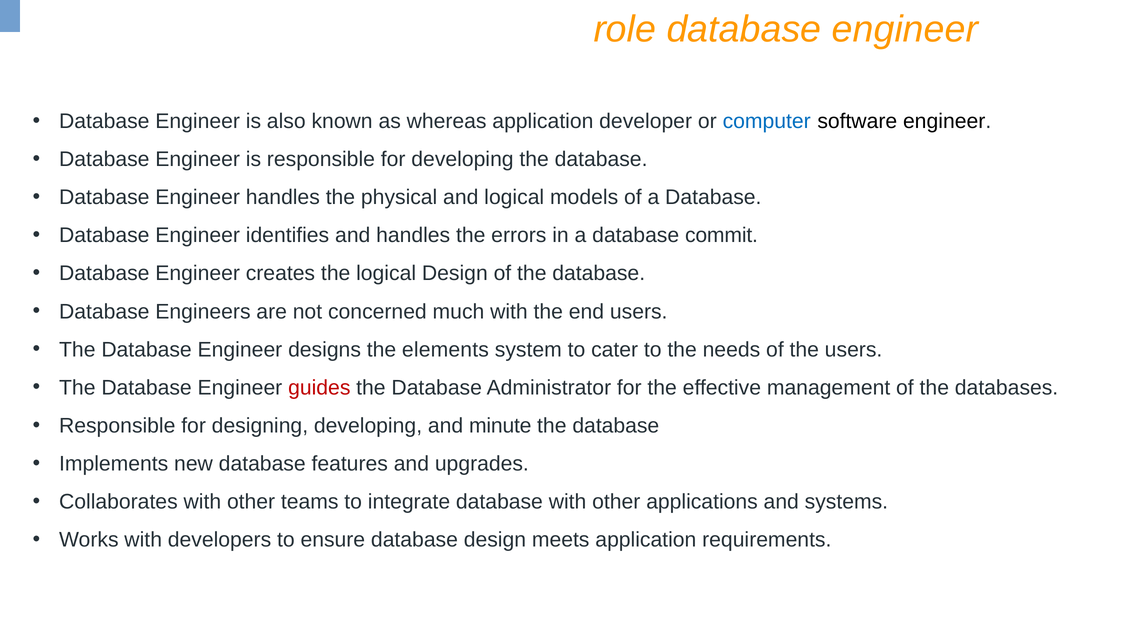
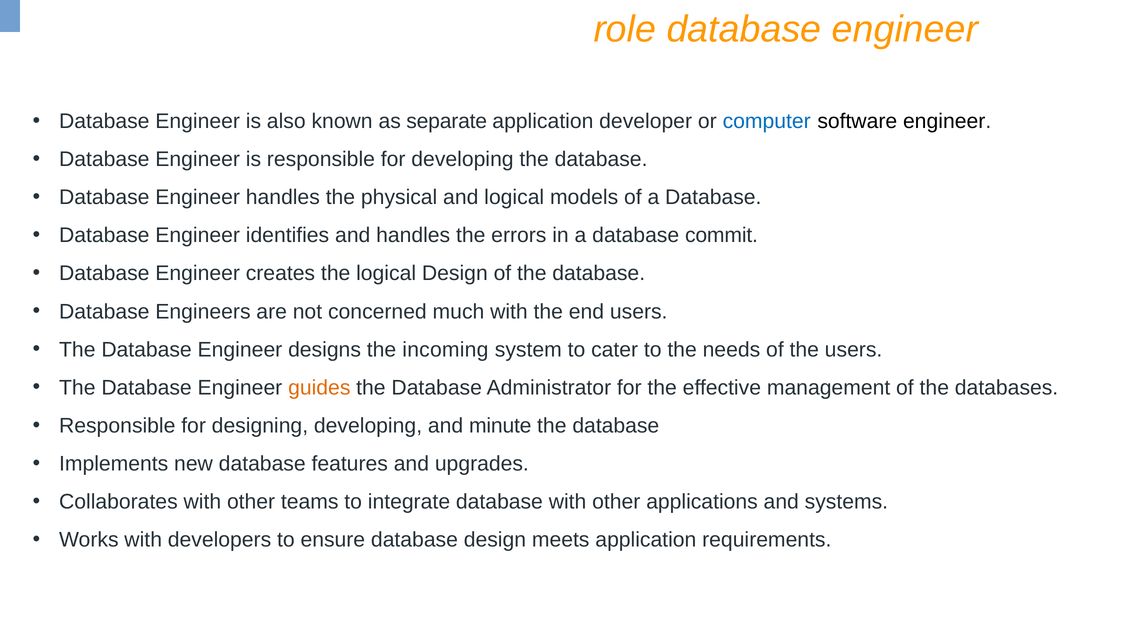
whereas: whereas -> separate
elements: elements -> incoming
guides colour: red -> orange
